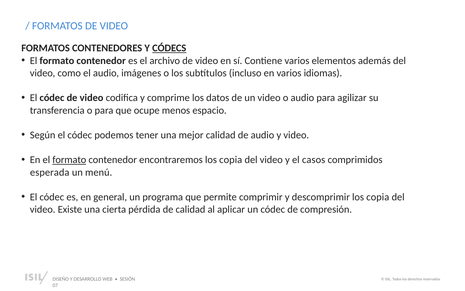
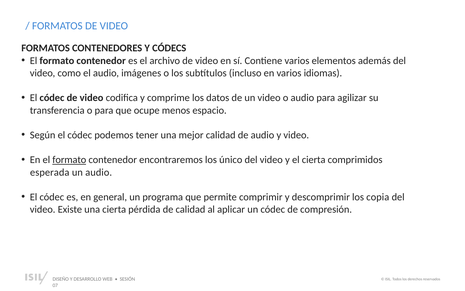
CÓDECS underline: present -> none
encontraremos los copia: copia -> único
el casos: casos -> cierta
un menú: menú -> audio
